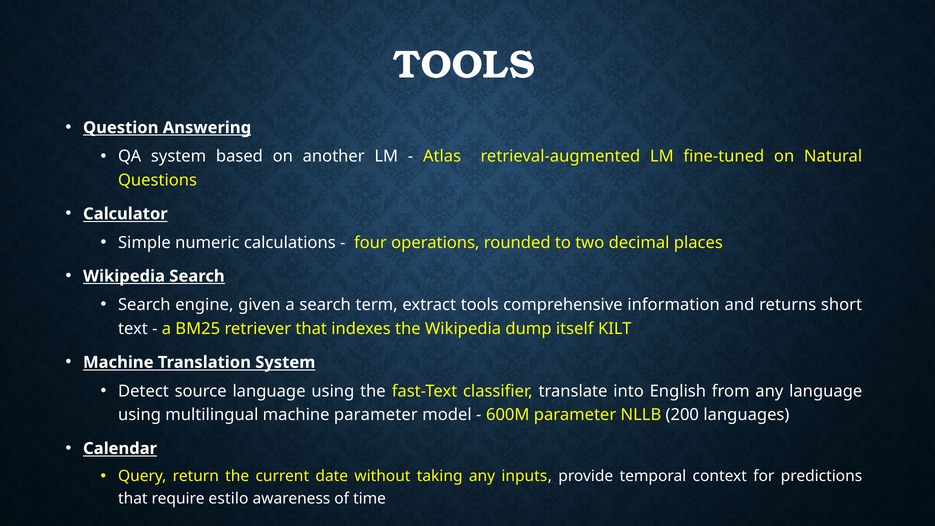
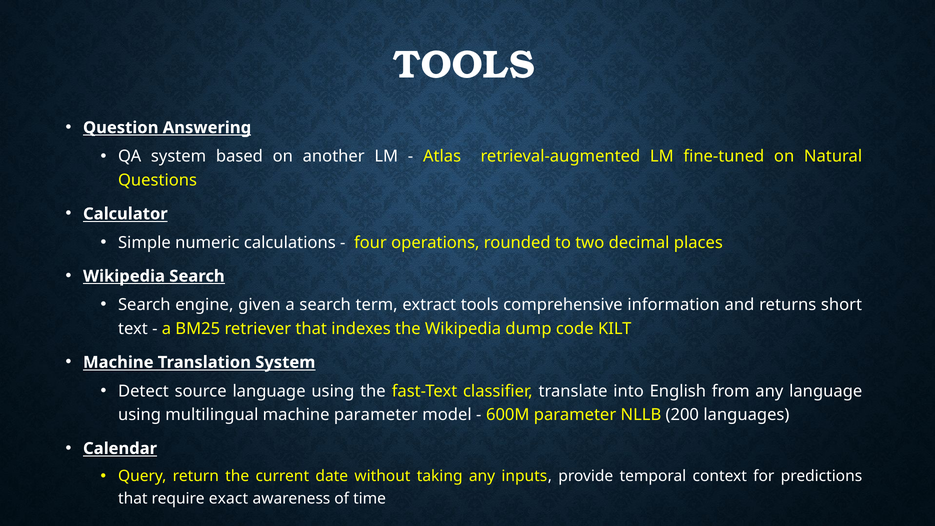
itself: itself -> code
estilo: estilo -> exact
